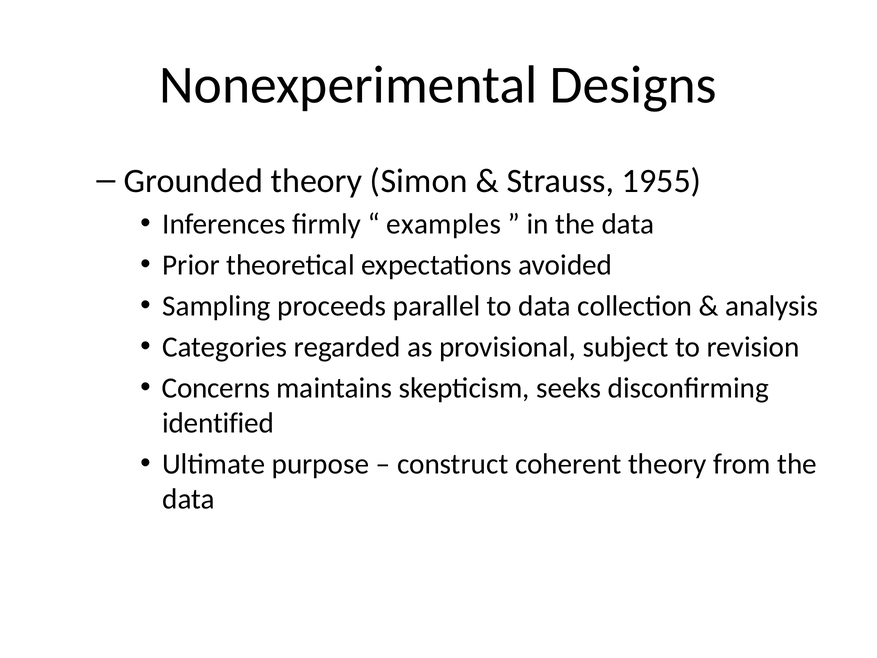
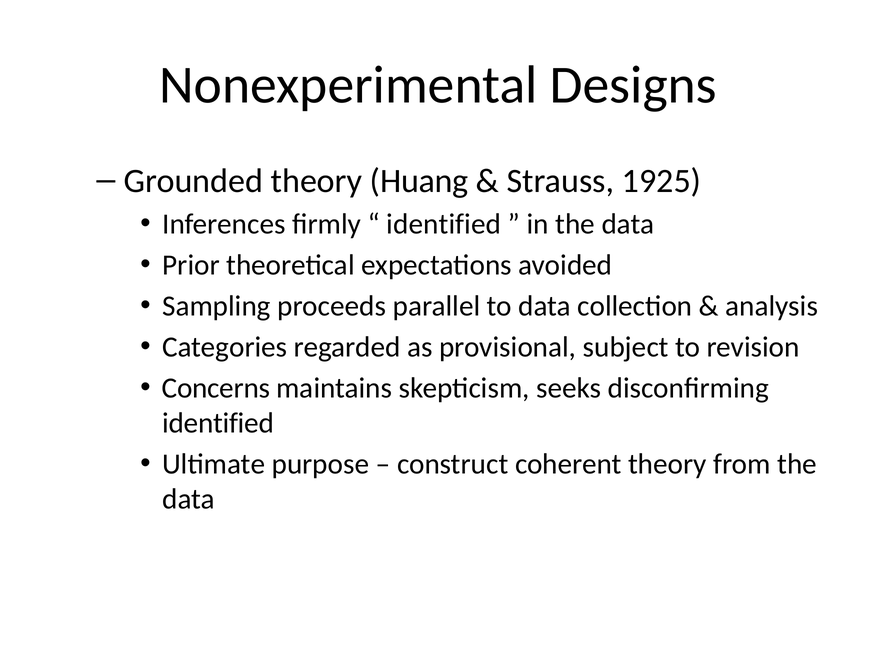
Simon: Simon -> Huang
1955: 1955 -> 1925
examples at (444, 224): examples -> identified
